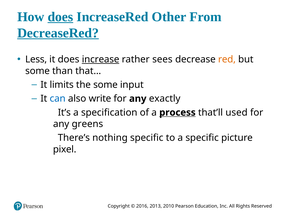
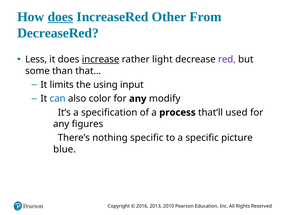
DecreaseRed underline: present -> none
sees: sees -> light
red colour: orange -> purple
the some: some -> using
write: write -> color
exactly: exactly -> modify
process underline: present -> none
greens: greens -> figures
pixel: pixel -> blue
